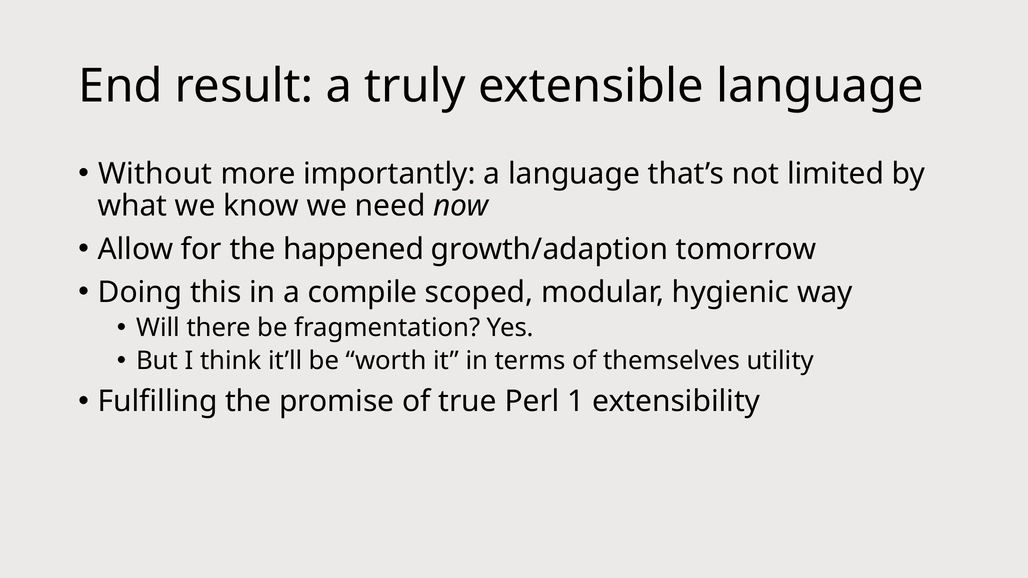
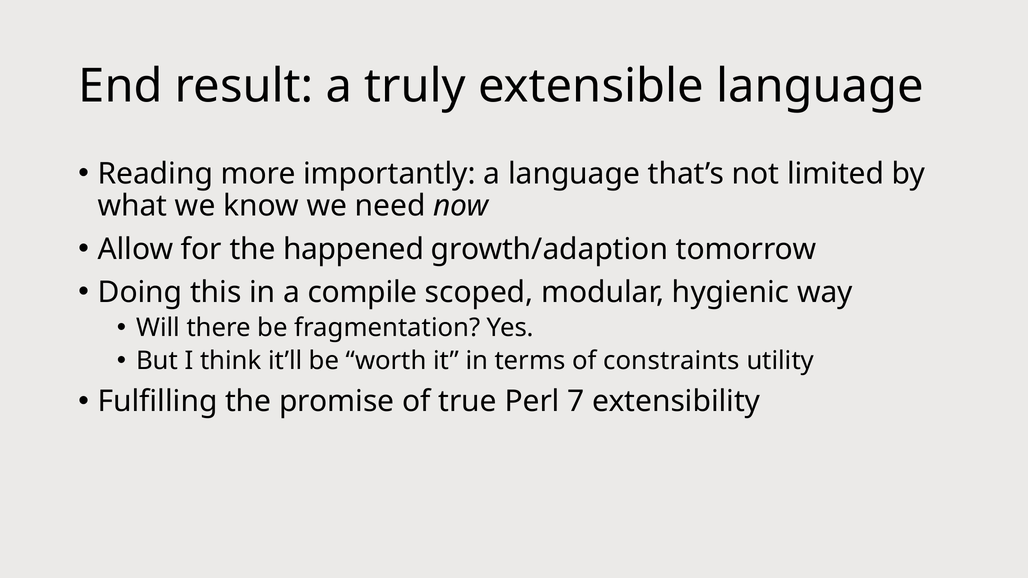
Without: Without -> Reading
themselves: themselves -> constraints
1: 1 -> 7
